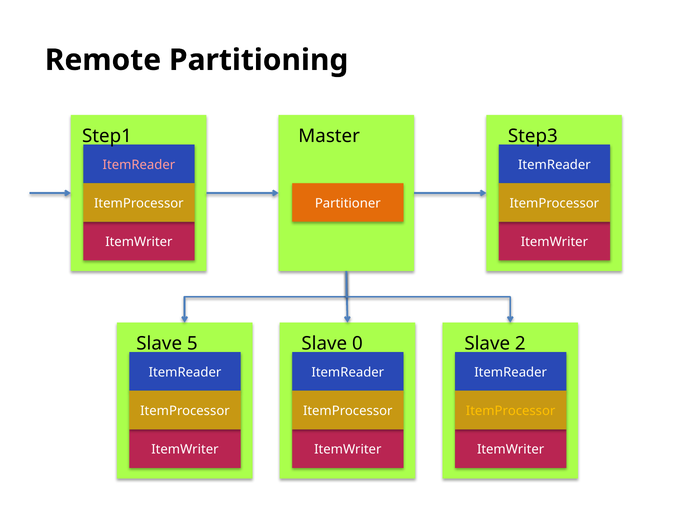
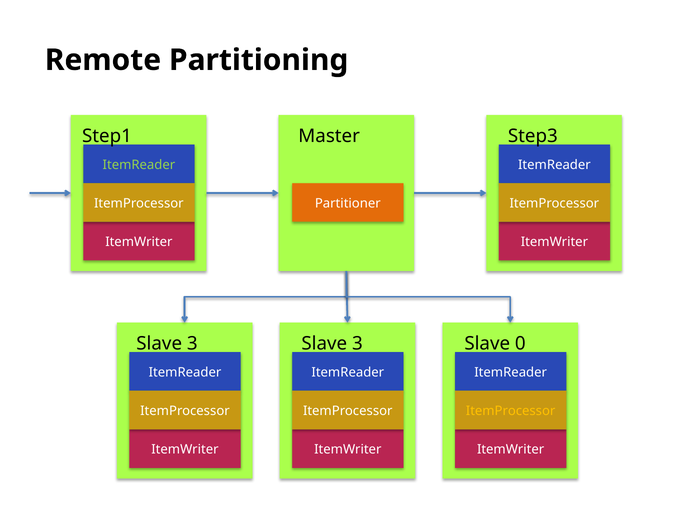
ItemReader at (139, 165) colour: pink -> light green
5 at (192, 344): 5 -> 3
0 at (357, 344): 0 -> 3
2: 2 -> 0
